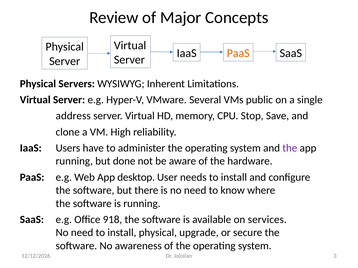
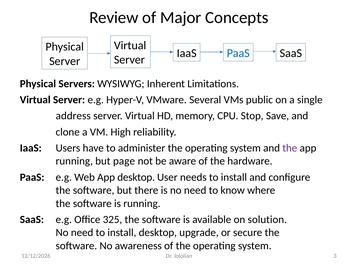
PaaS at (238, 53) colour: orange -> blue
done: done -> page
918: 918 -> 325
services: services -> solution
install physical: physical -> desktop
